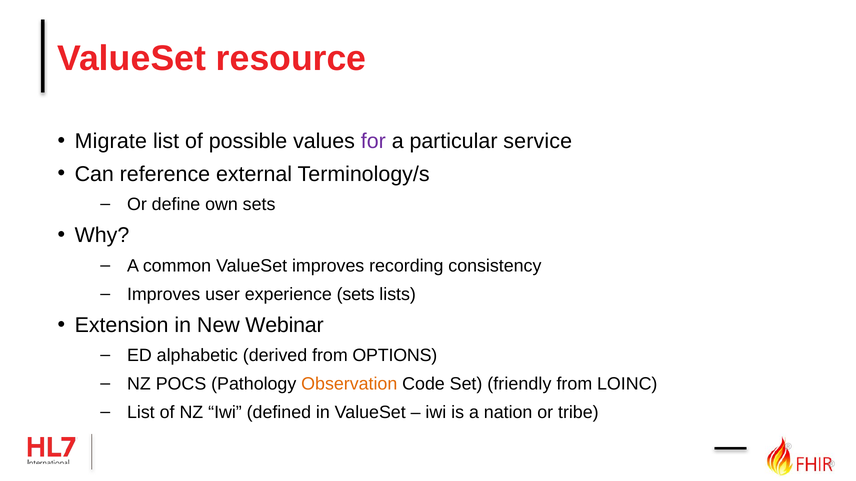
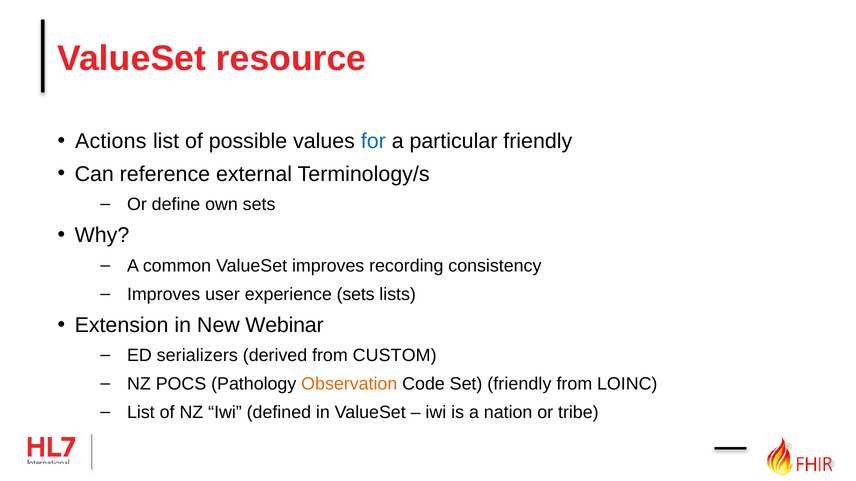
Migrate: Migrate -> Actions
for colour: purple -> blue
particular service: service -> friendly
alphabetic: alphabetic -> serializers
OPTIONS: OPTIONS -> CUSTOM
